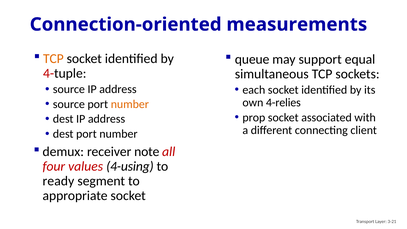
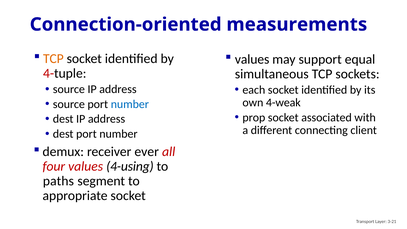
queue at (252, 59): queue -> values
4-relies: 4-relies -> 4-weak
number at (130, 104) colour: orange -> blue
note: note -> ever
ready: ready -> paths
